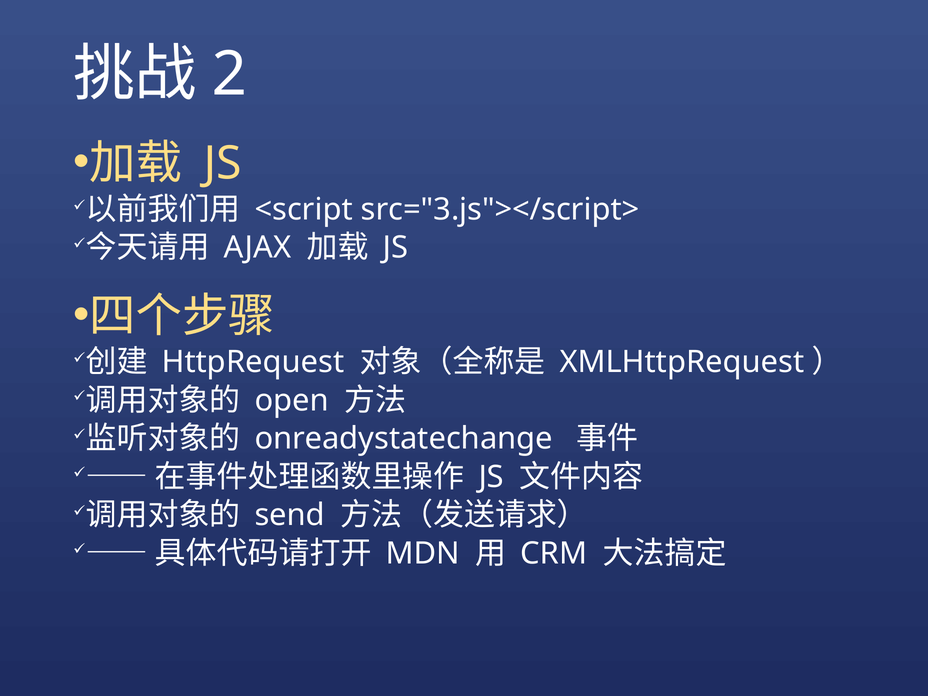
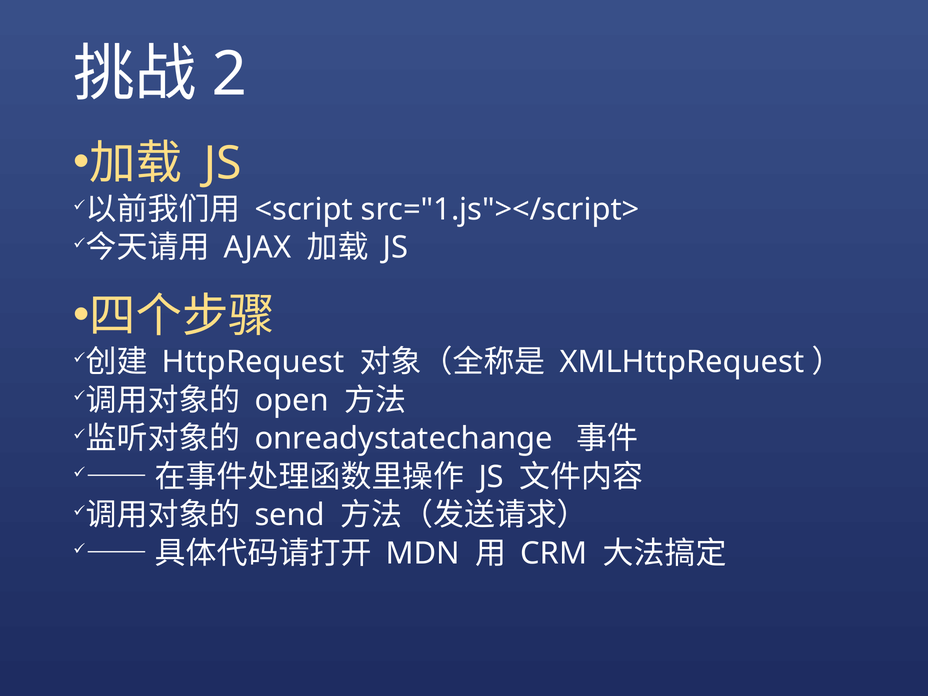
src="3.js"></script>: src="3.js"></script> -> src="1.js"></script>
